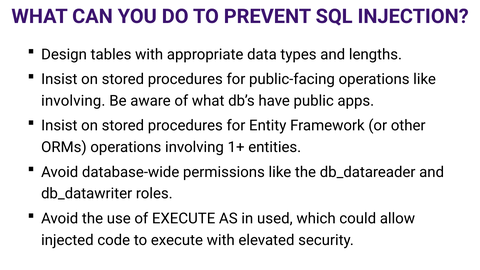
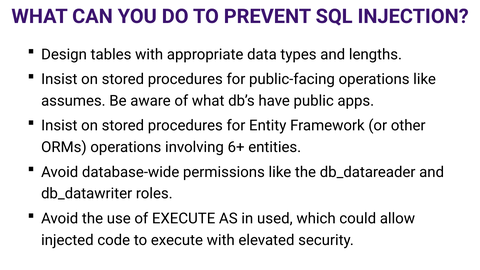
involving at (73, 101): involving -> assumes
1+: 1+ -> 6+
